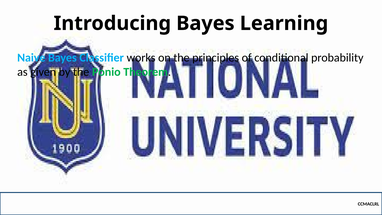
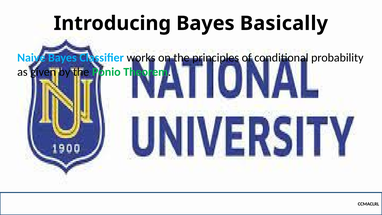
Learning: Learning -> Basically
